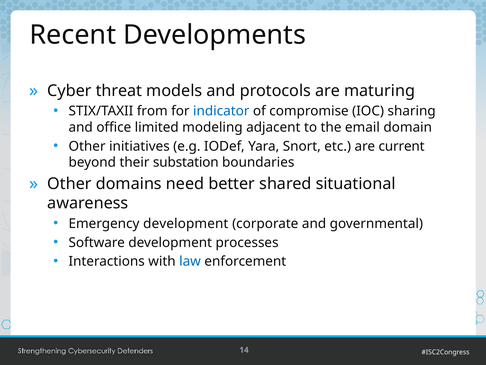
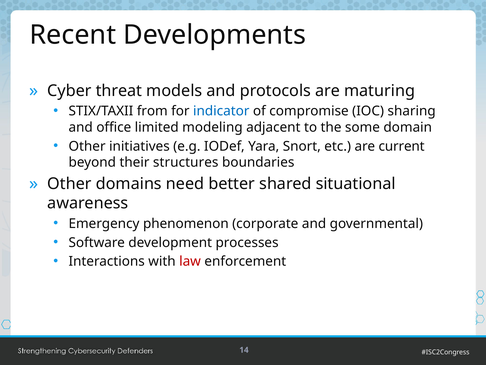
email: email -> some
substation: substation -> structures
Emergency development: development -> phenomenon
law colour: blue -> red
